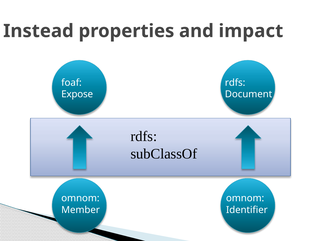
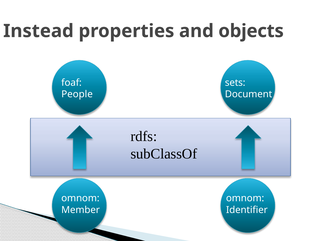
impact: impact -> objects
rdfs at (235, 83): rdfs -> sets
Expose: Expose -> People
